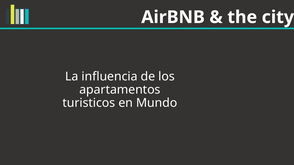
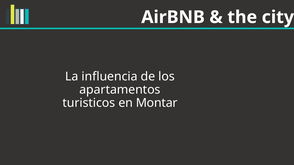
Mundo: Mundo -> Montar
